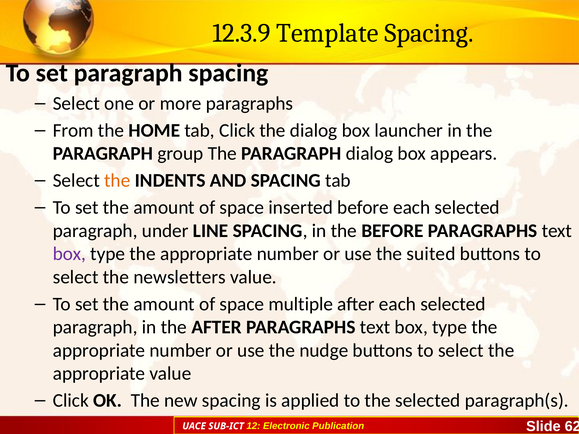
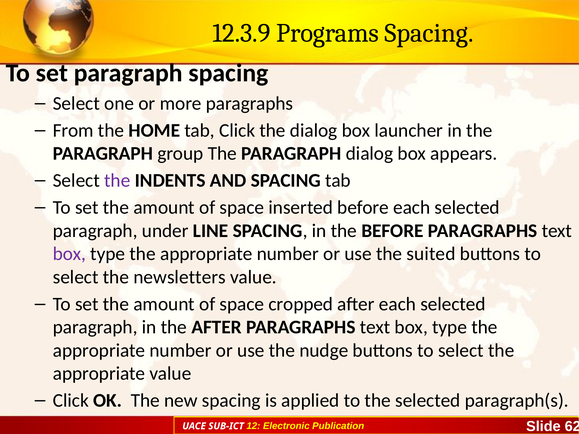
Template: Template -> Programs
the at (117, 181) colour: orange -> purple
multiple: multiple -> cropped
